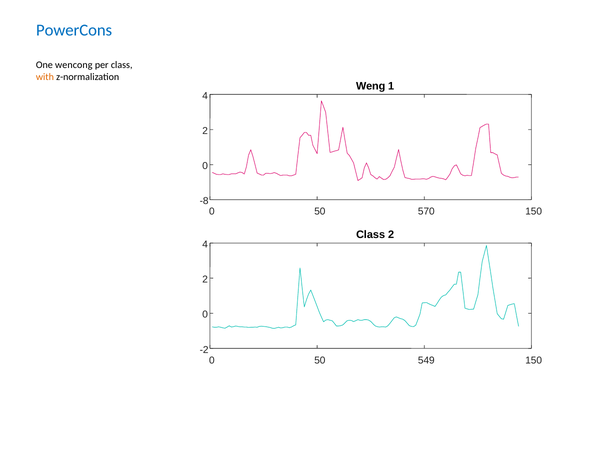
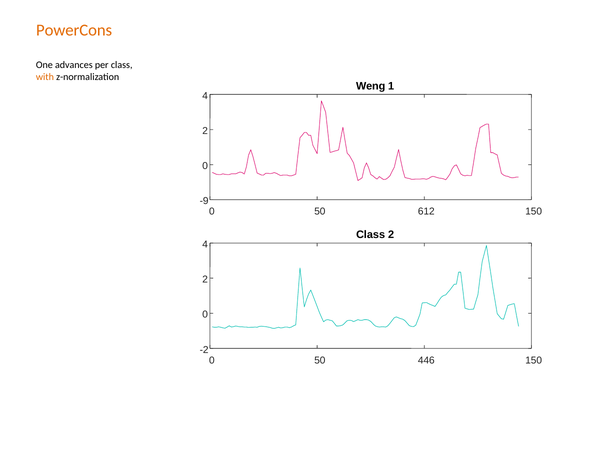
PowerCons colour: blue -> orange
wencong: wencong -> advances
-8: -8 -> -9
570: 570 -> 612
549: 549 -> 446
